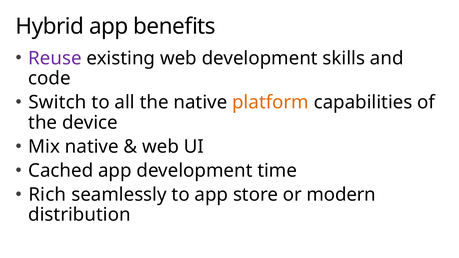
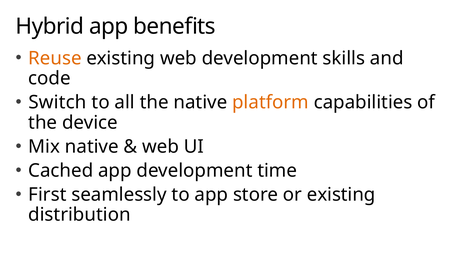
Reuse colour: purple -> orange
Rich: Rich -> First
or modern: modern -> existing
